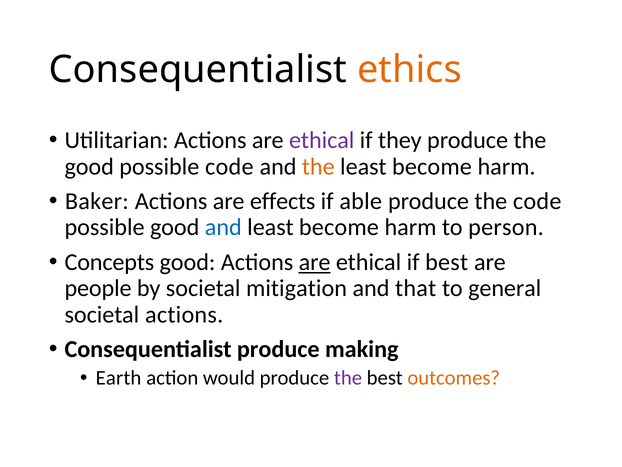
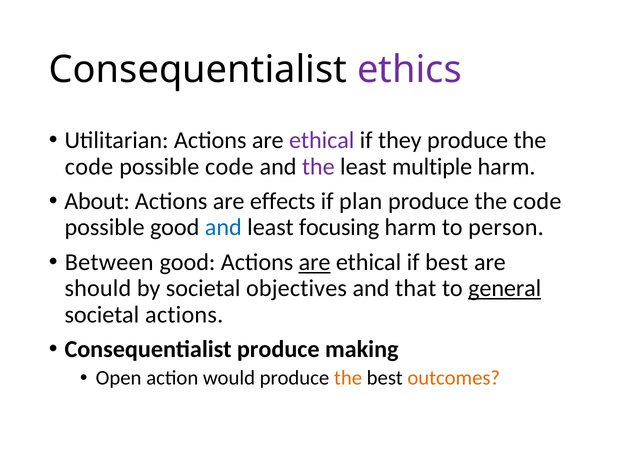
ethics colour: orange -> purple
good at (89, 166): good -> code
the at (318, 166) colour: orange -> purple
become at (432, 166): become -> multiple
Baker: Baker -> About
able: able -> plan
become at (339, 227): become -> focusing
Concepts: Concepts -> Between
people: people -> should
mitigation: mitigation -> objectives
general underline: none -> present
Earth: Earth -> Open
the at (348, 378) colour: purple -> orange
